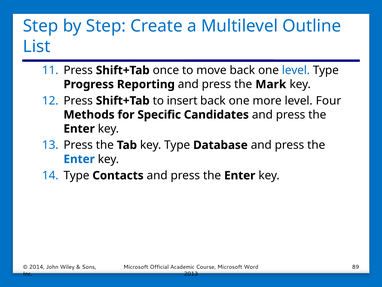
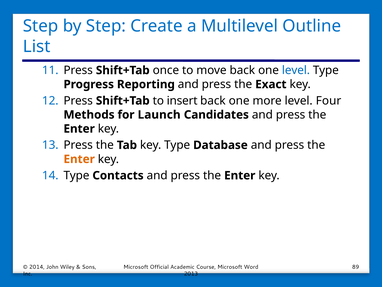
Mark: Mark -> Exact
Specific: Specific -> Launch
Enter at (79, 159) colour: blue -> orange
